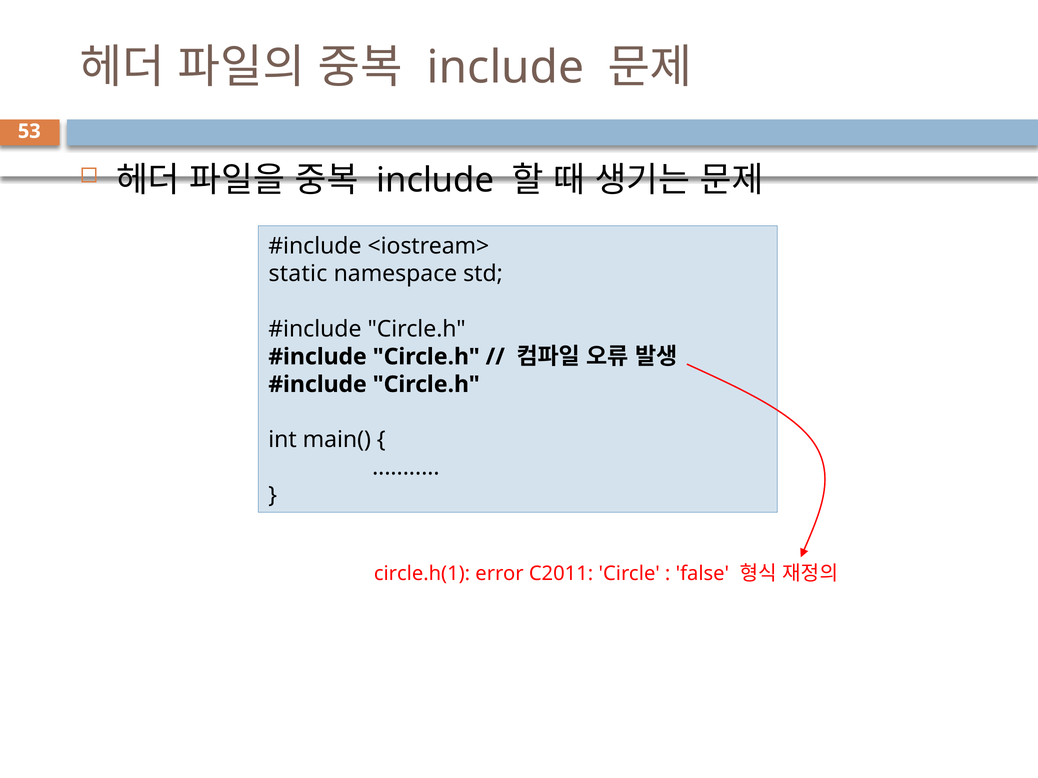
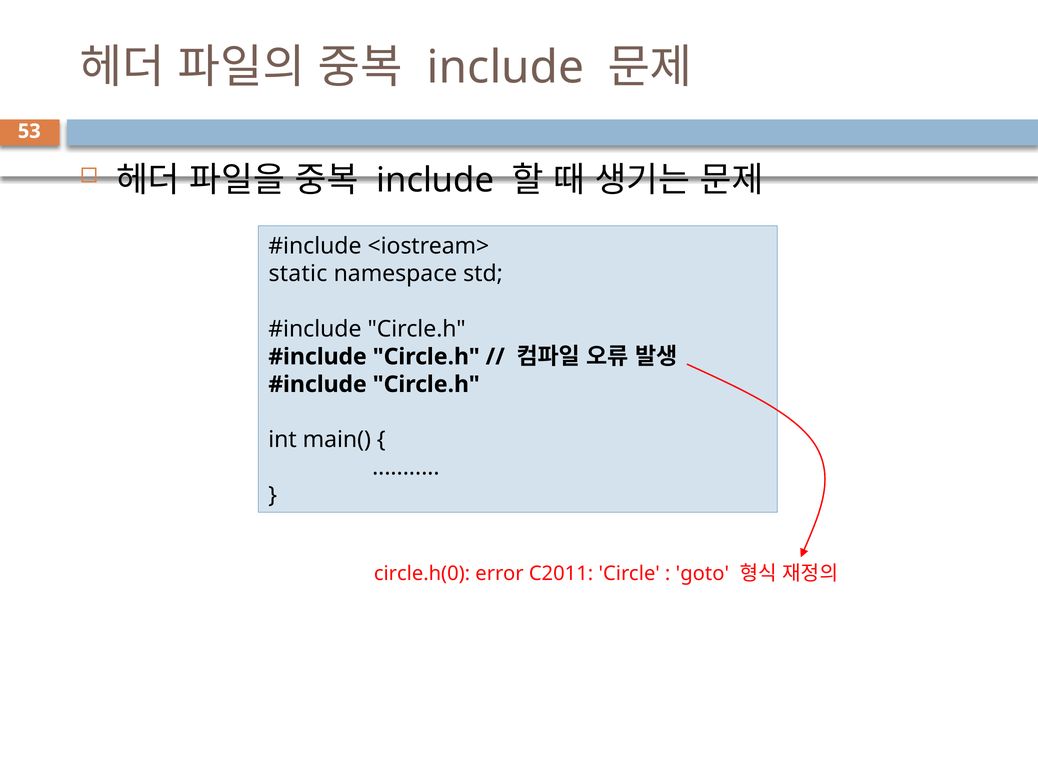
circle.h(1: circle.h(1 -> circle.h(0
false: false -> goto
